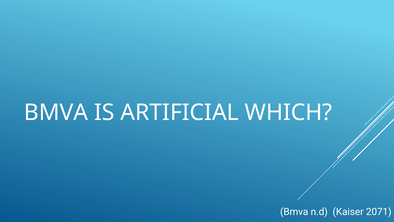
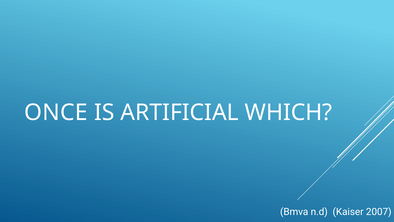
BMVA at (56, 112): BMVA -> ONCE
2071: 2071 -> 2007
